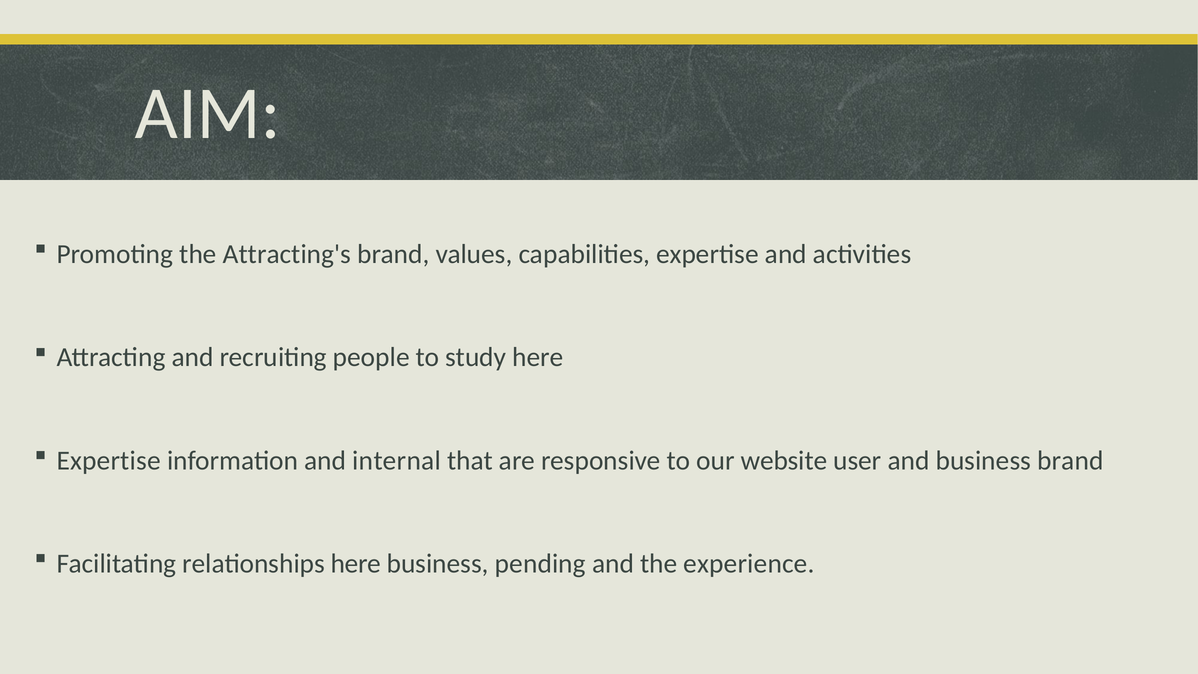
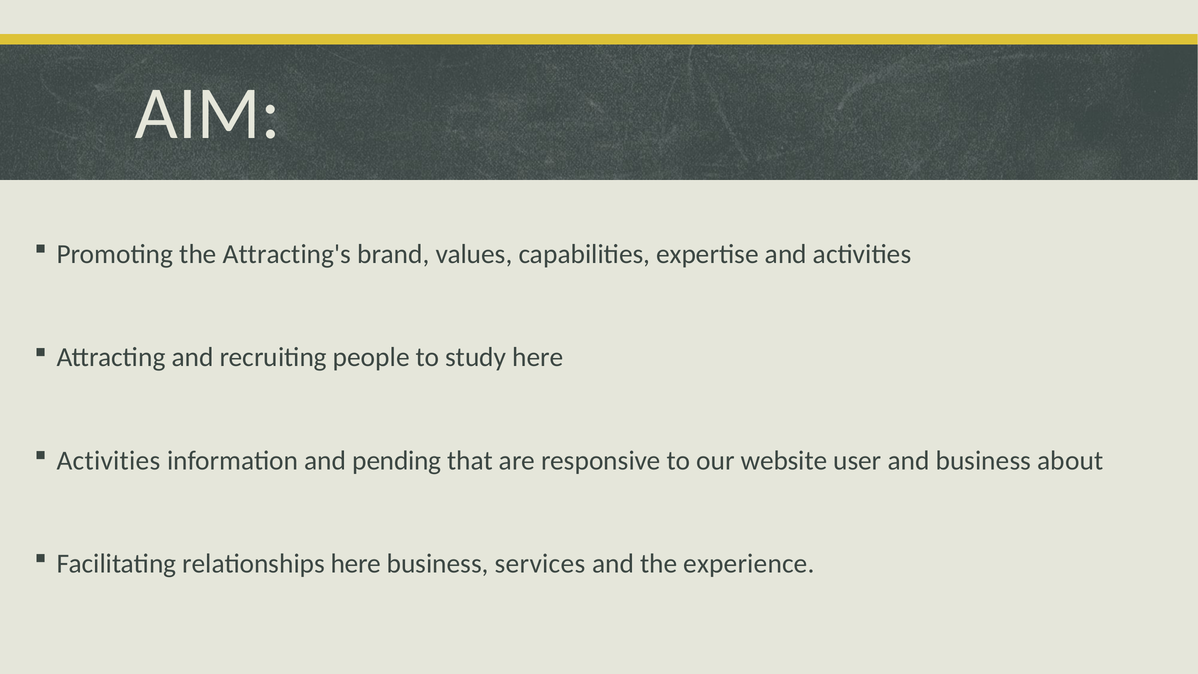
Expertise at (109, 461): Expertise -> Activities
internal: internal -> pending
business brand: brand -> about
pending: pending -> services
